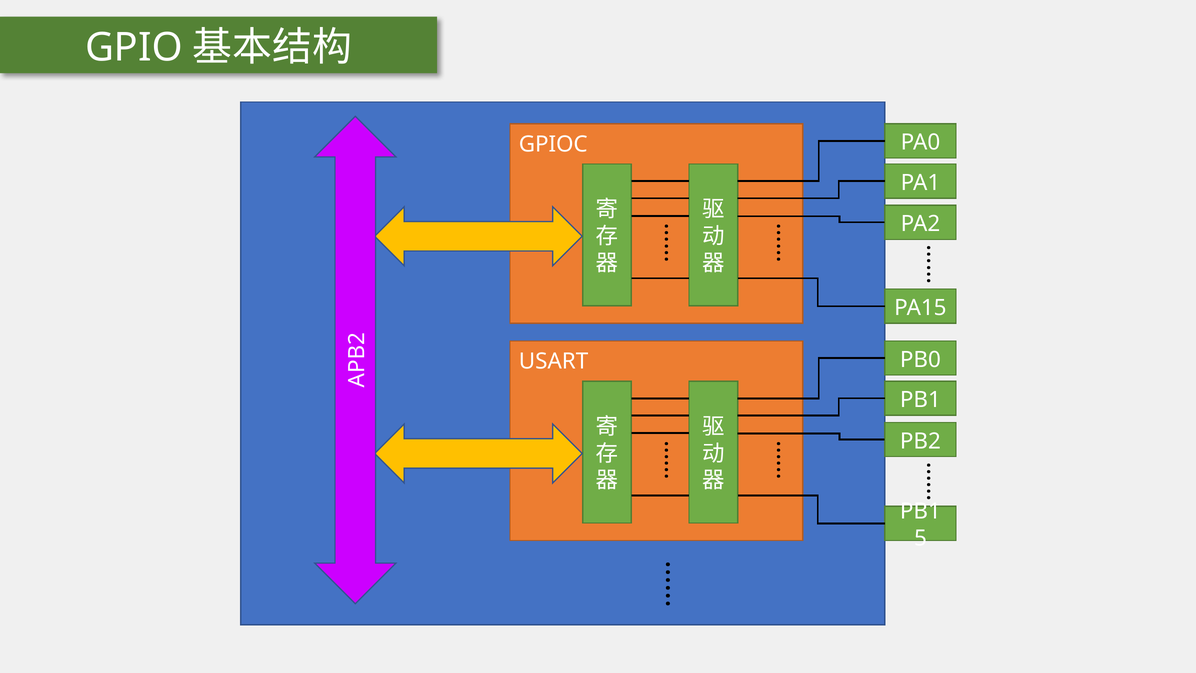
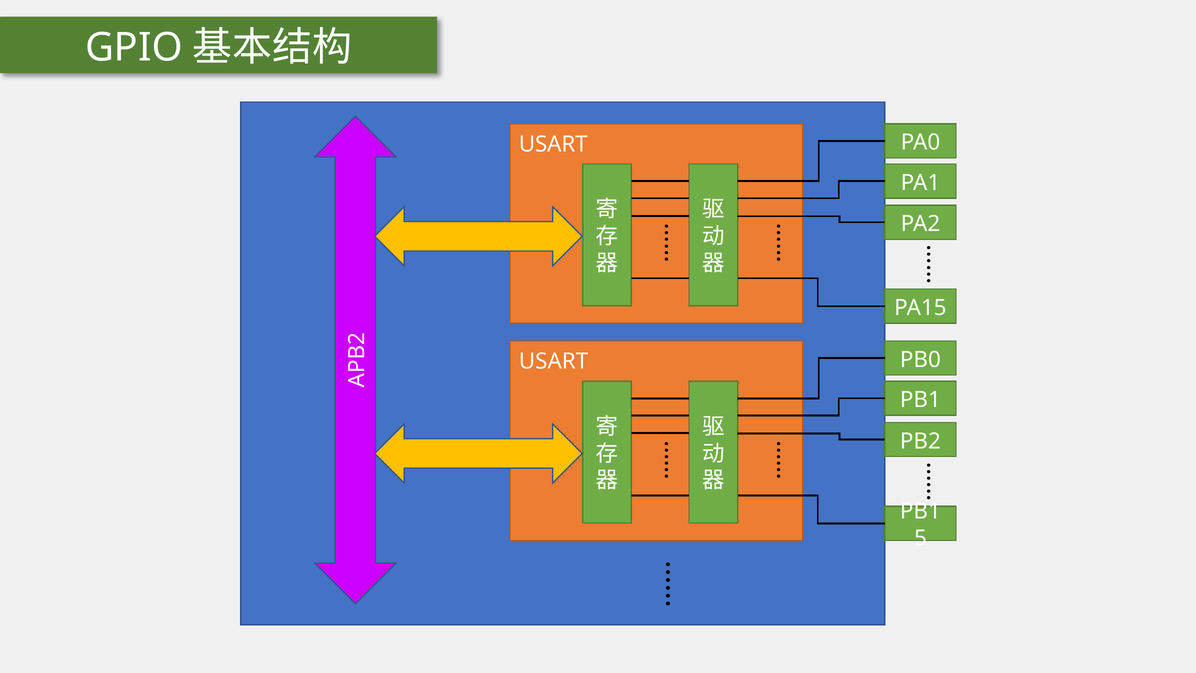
GPIOC at (553, 144): GPIOC -> USART
